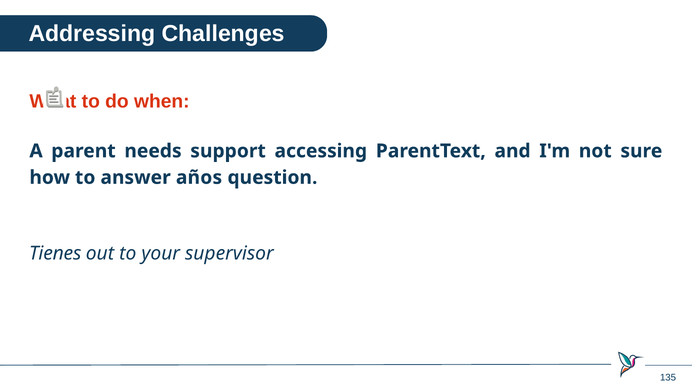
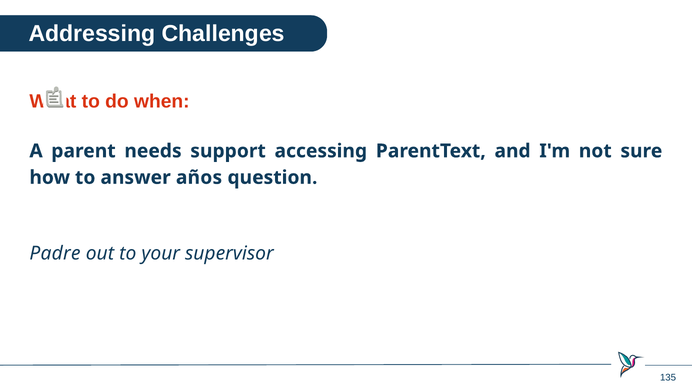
Tienes: Tienes -> Padre
